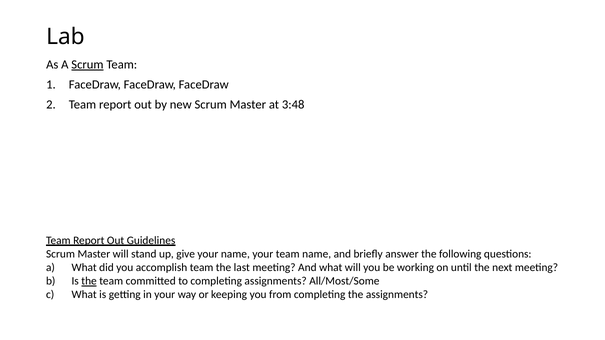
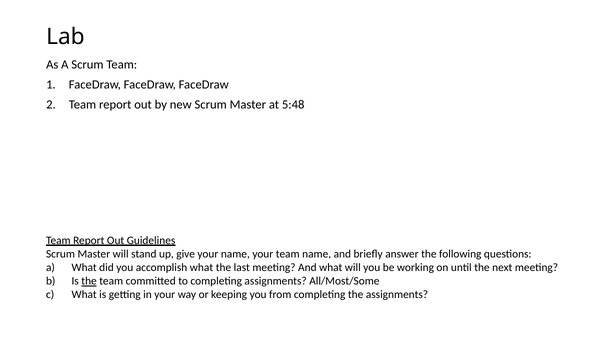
Scrum at (87, 65) underline: present -> none
3:48: 3:48 -> 5:48
accomplish team: team -> what
